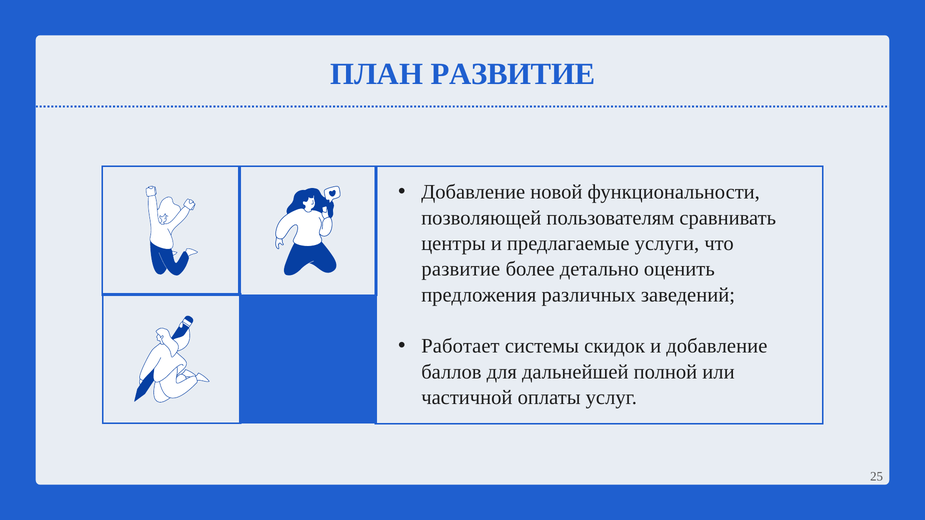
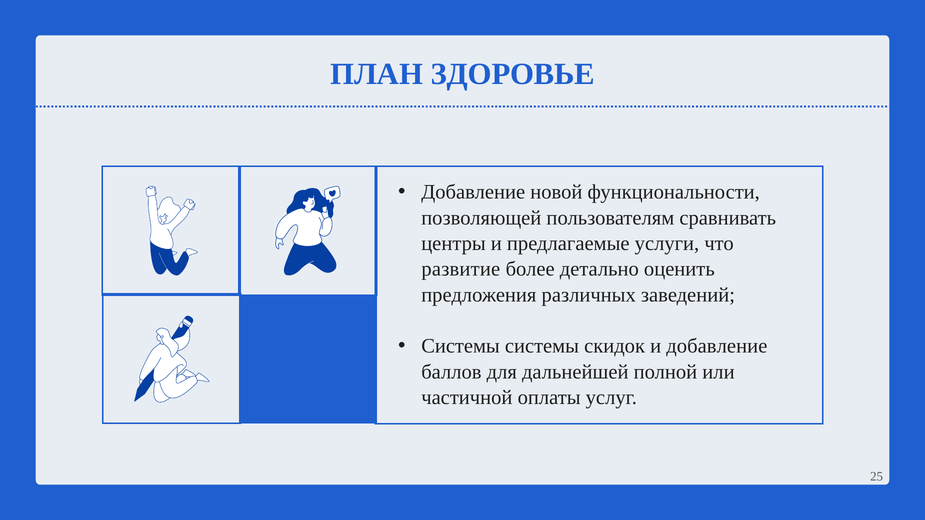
ПЛАН РАЗВИТИЕ: РАЗВИТИЕ -> ЗДОРОВЬЕ
Работает at (460, 346): Работает -> Системы
